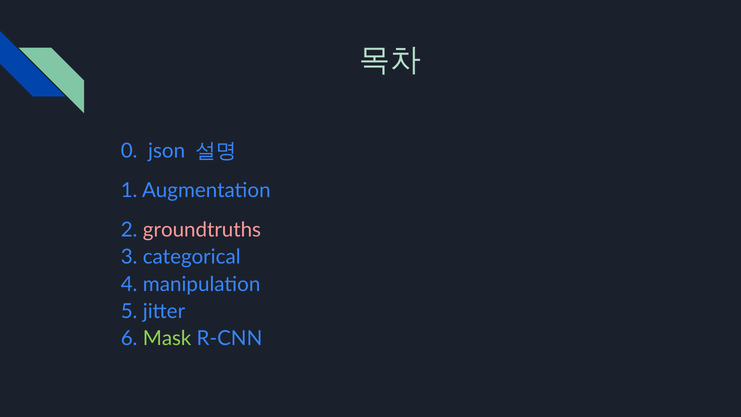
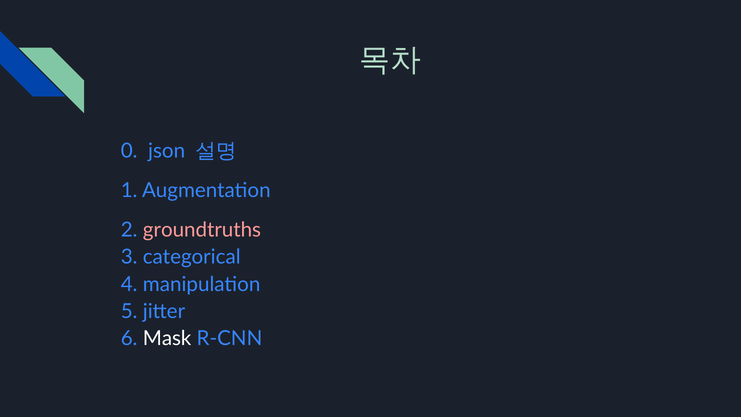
Mask colour: light green -> white
